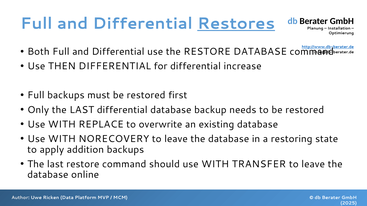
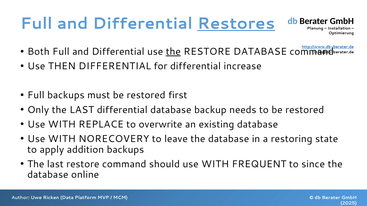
the at (173, 52) underline: none -> present
TRANSFER: TRANSFER -> FREQUENT
leave at (313, 164): leave -> since
